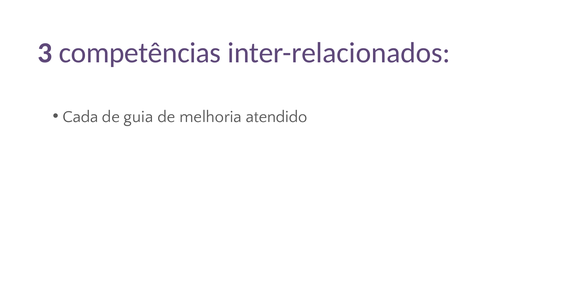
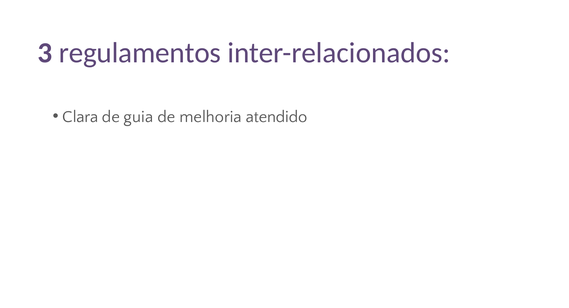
competências: competências -> regulamentos
Cada: Cada -> Clara
